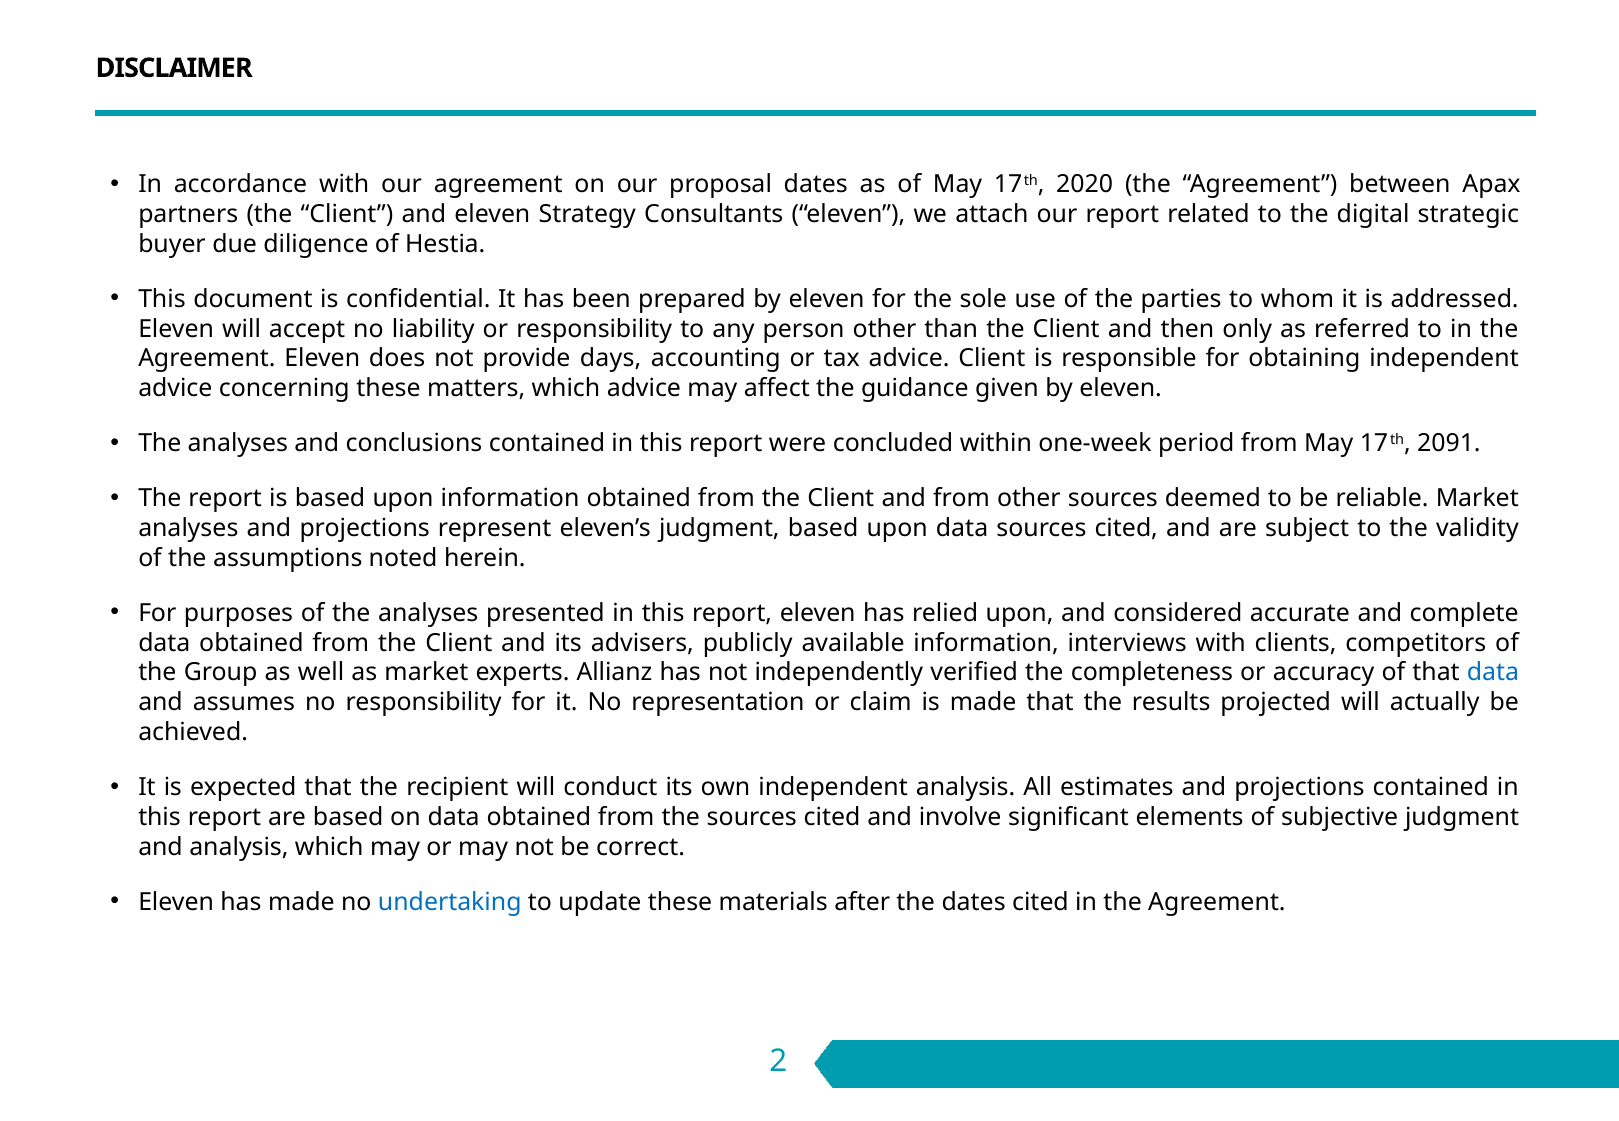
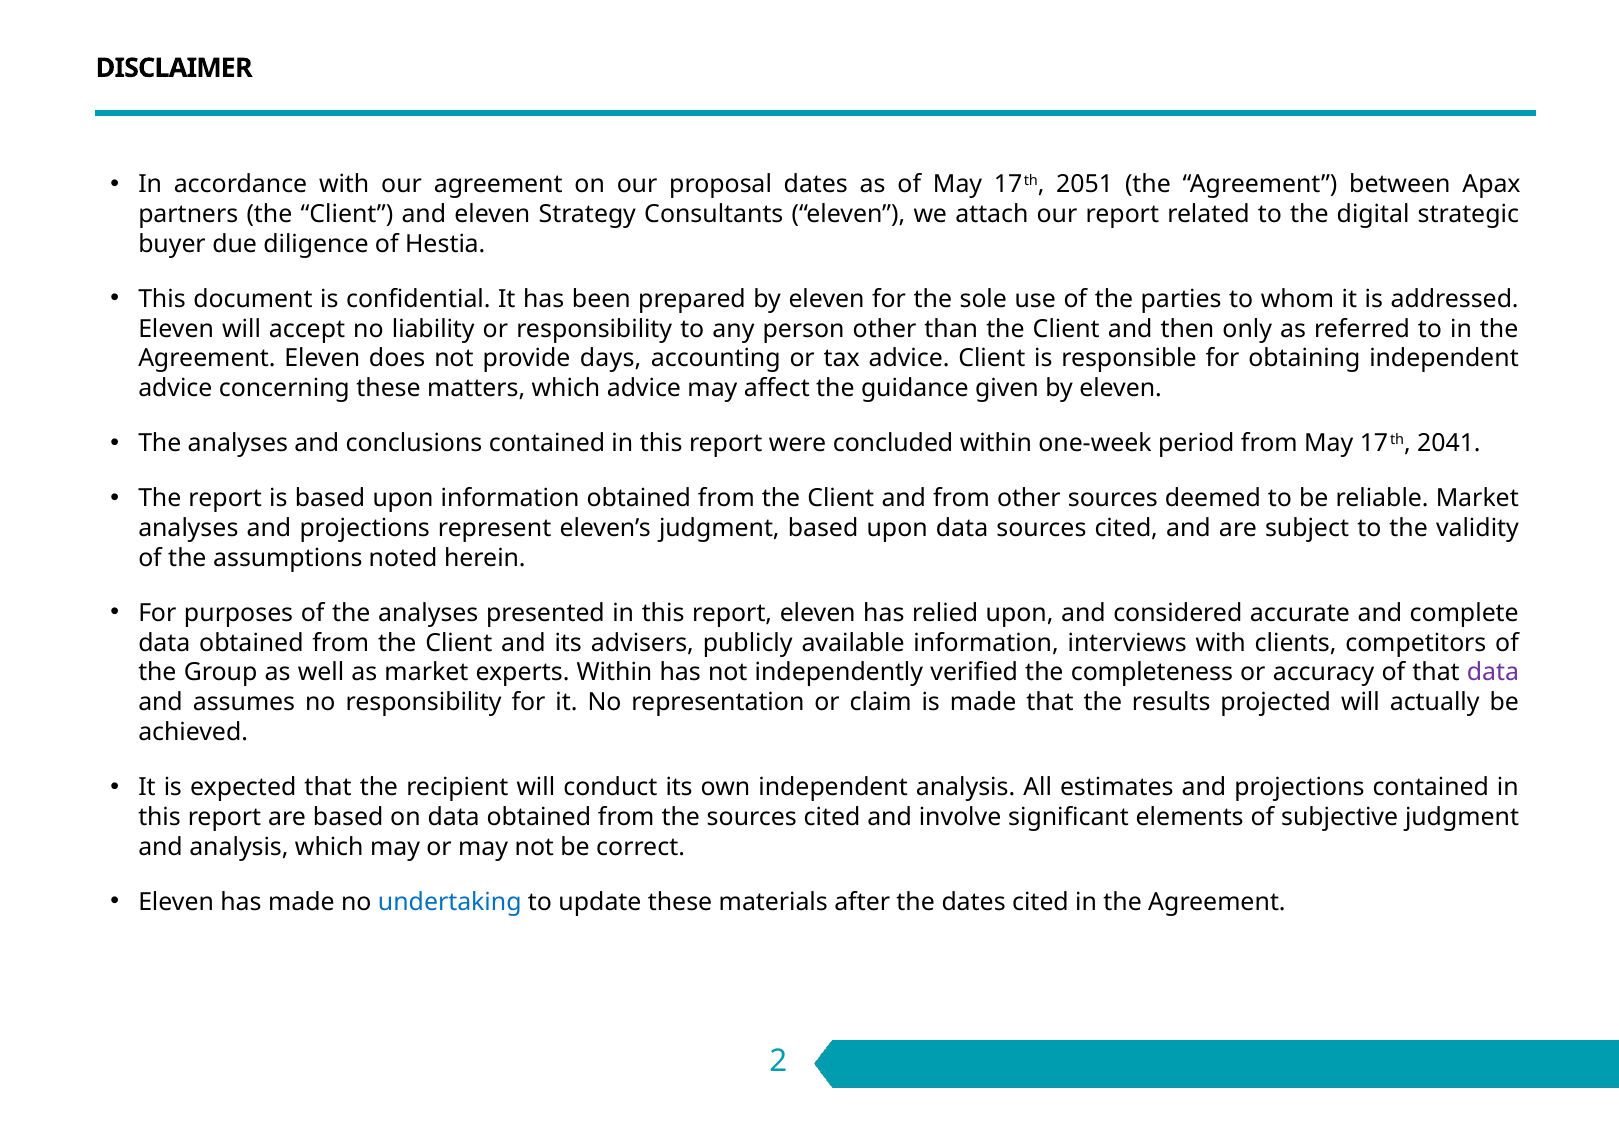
2020: 2020 -> 2051
2091: 2091 -> 2041
experts Allianz: Allianz -> Within
data at (1493, 673) colour: blue -> purple
